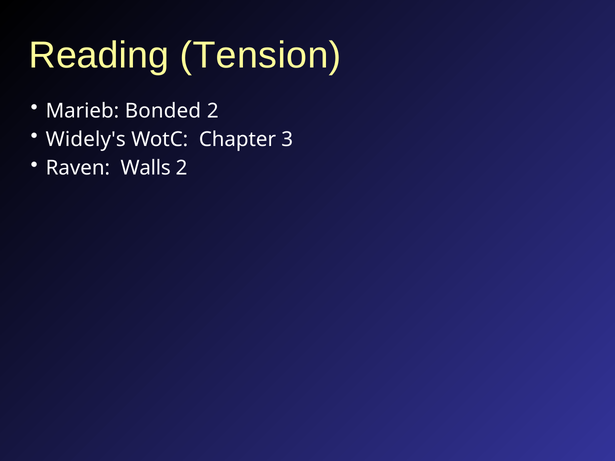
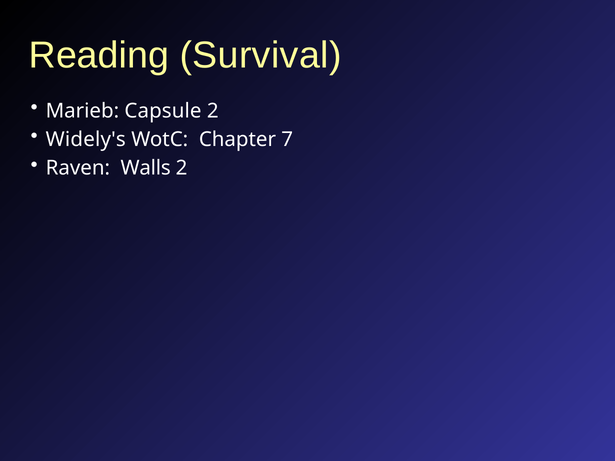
Tension: Tension -> Survival
Bonded: Bonded -> Capsule
3: 3 -> 7
